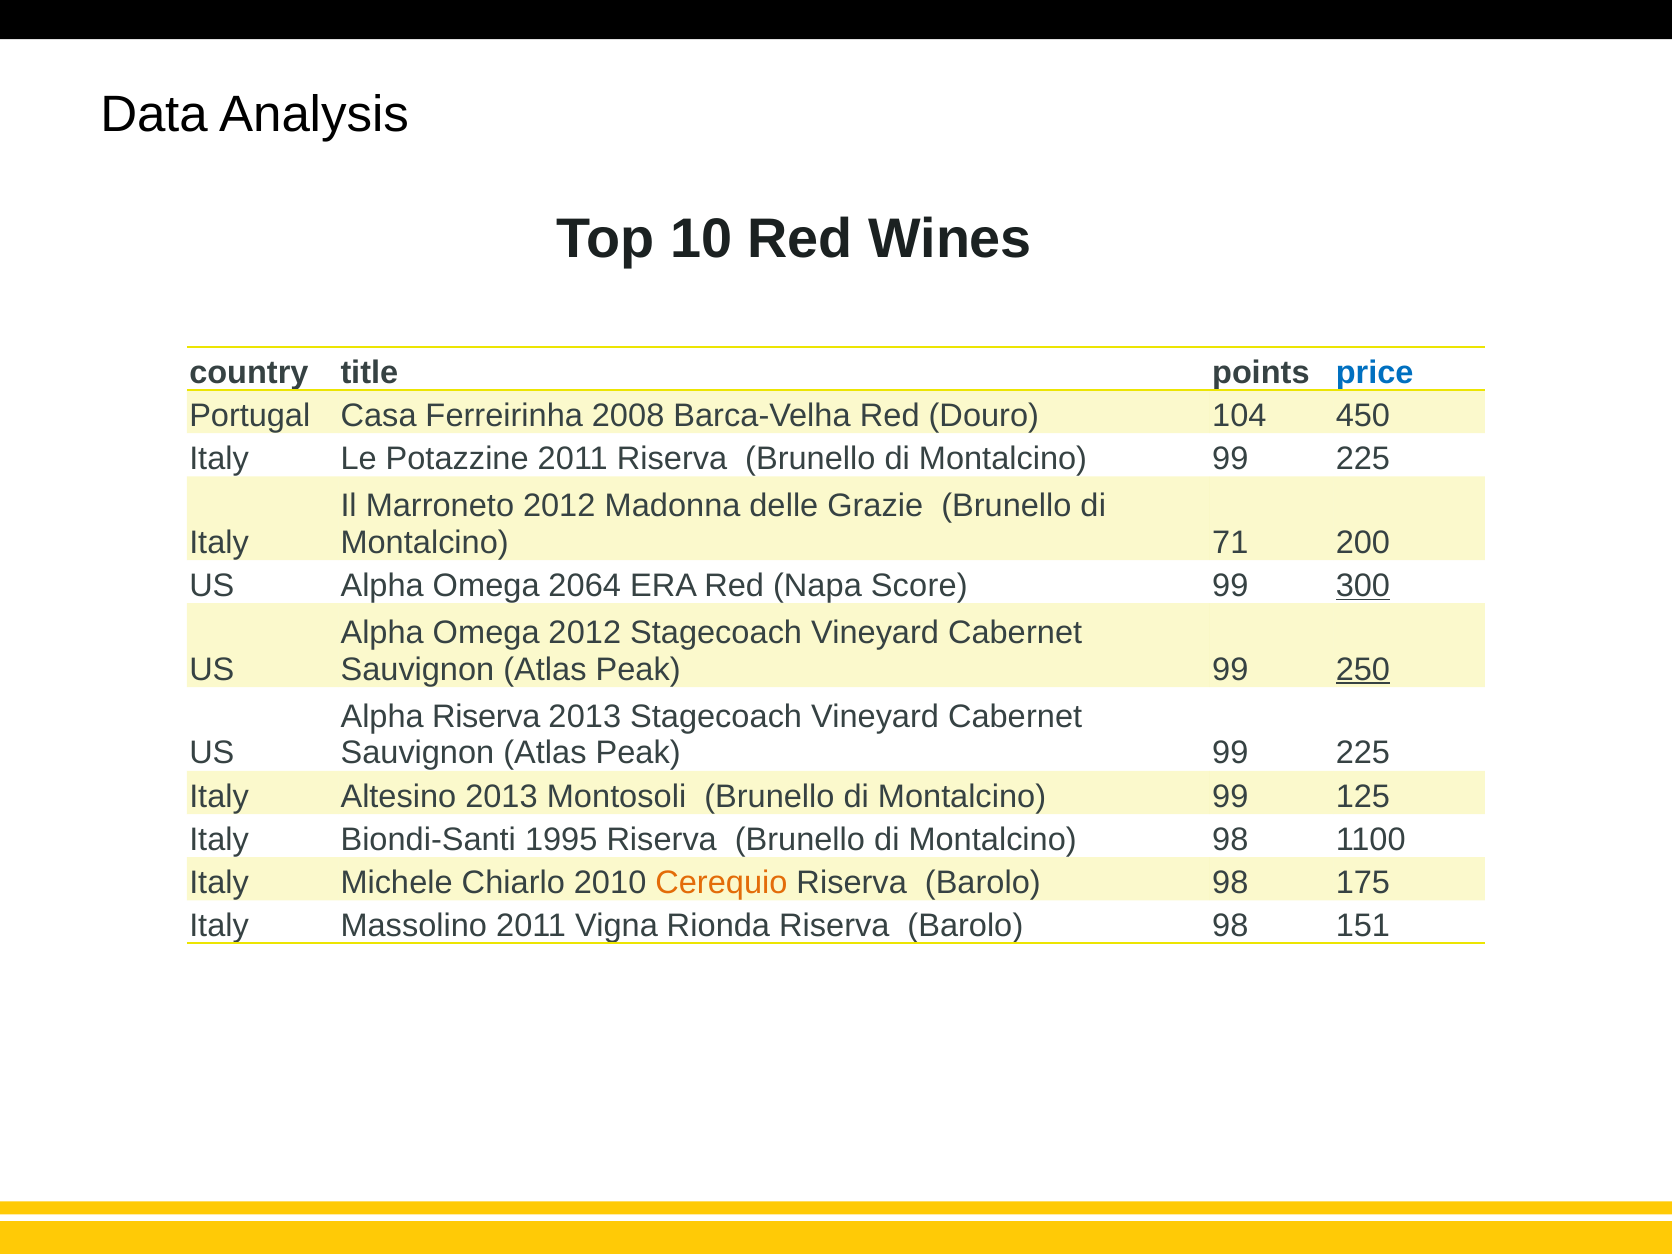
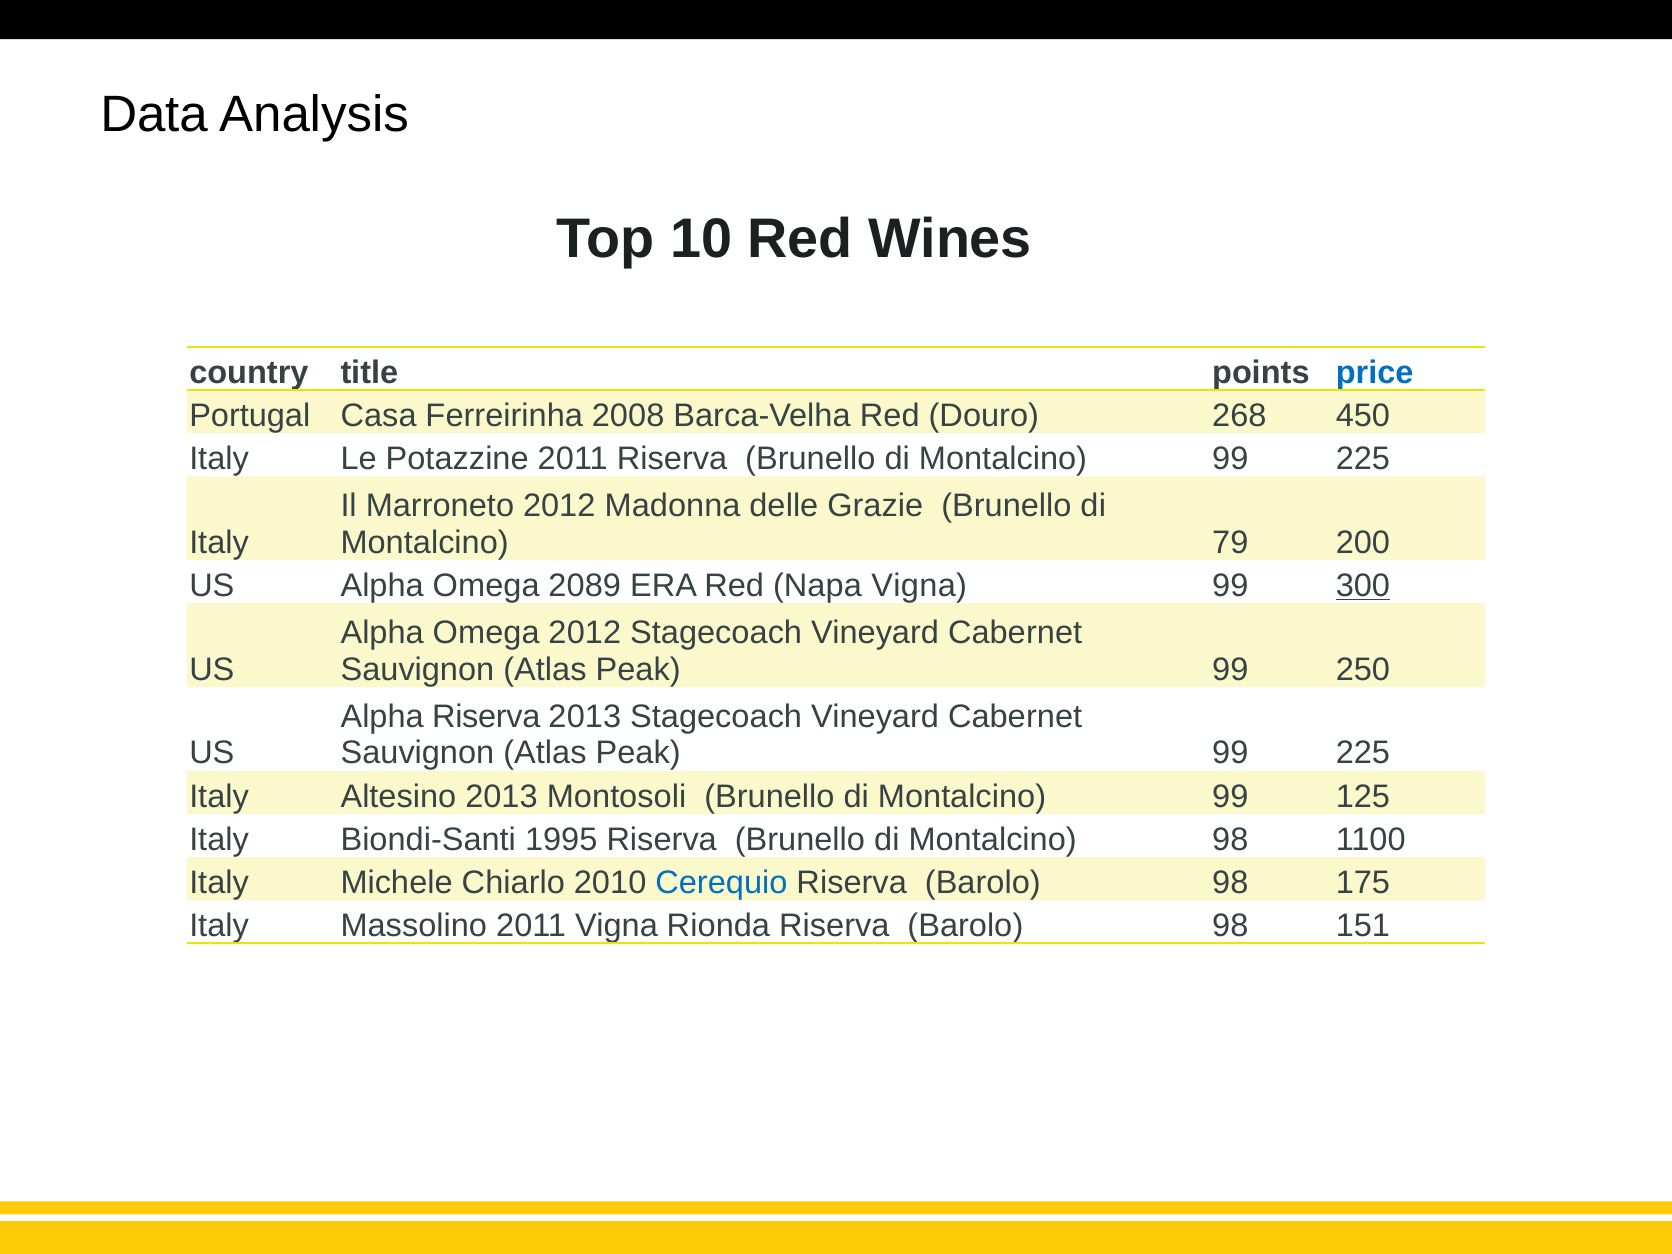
104: 104 -> 268
71: 71 -> 79
2064: 2064 -> 2089
Napa Score: Score -> Vigna
250 underline: present -> none
Cerequio colour: orange -> blue
